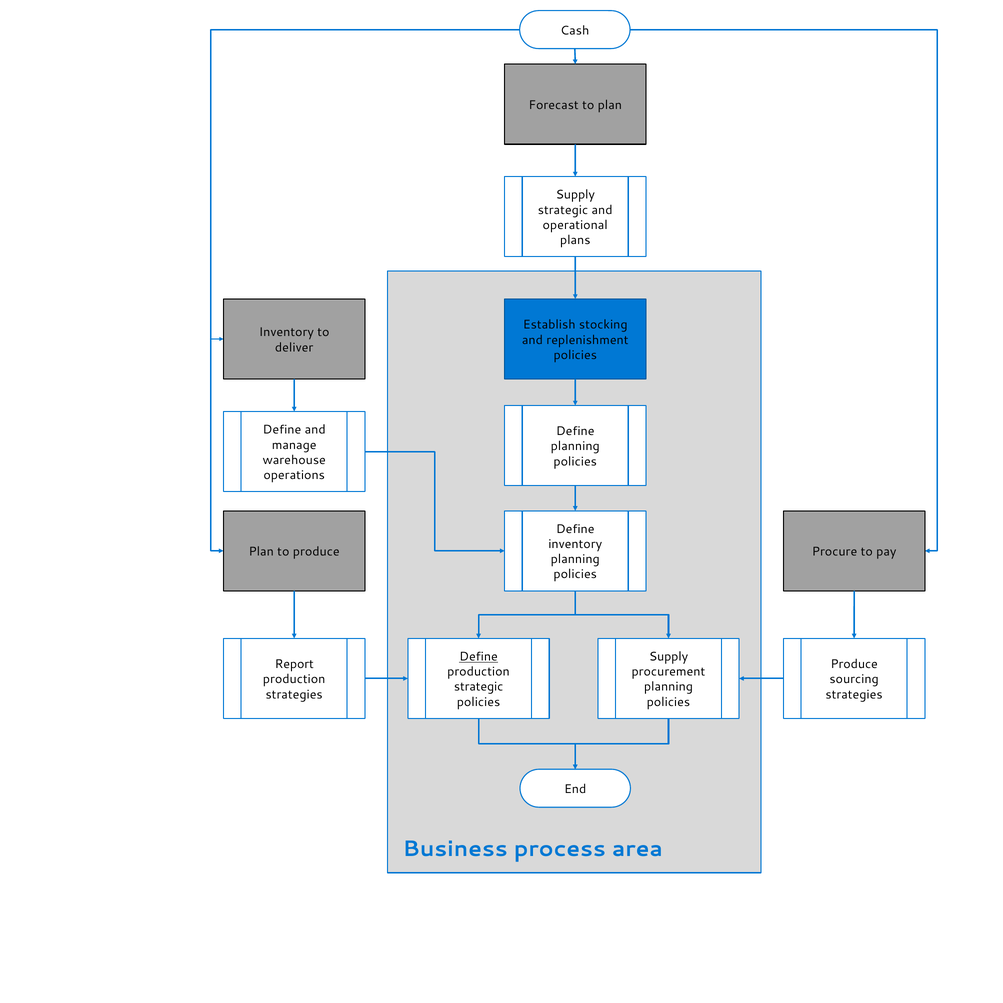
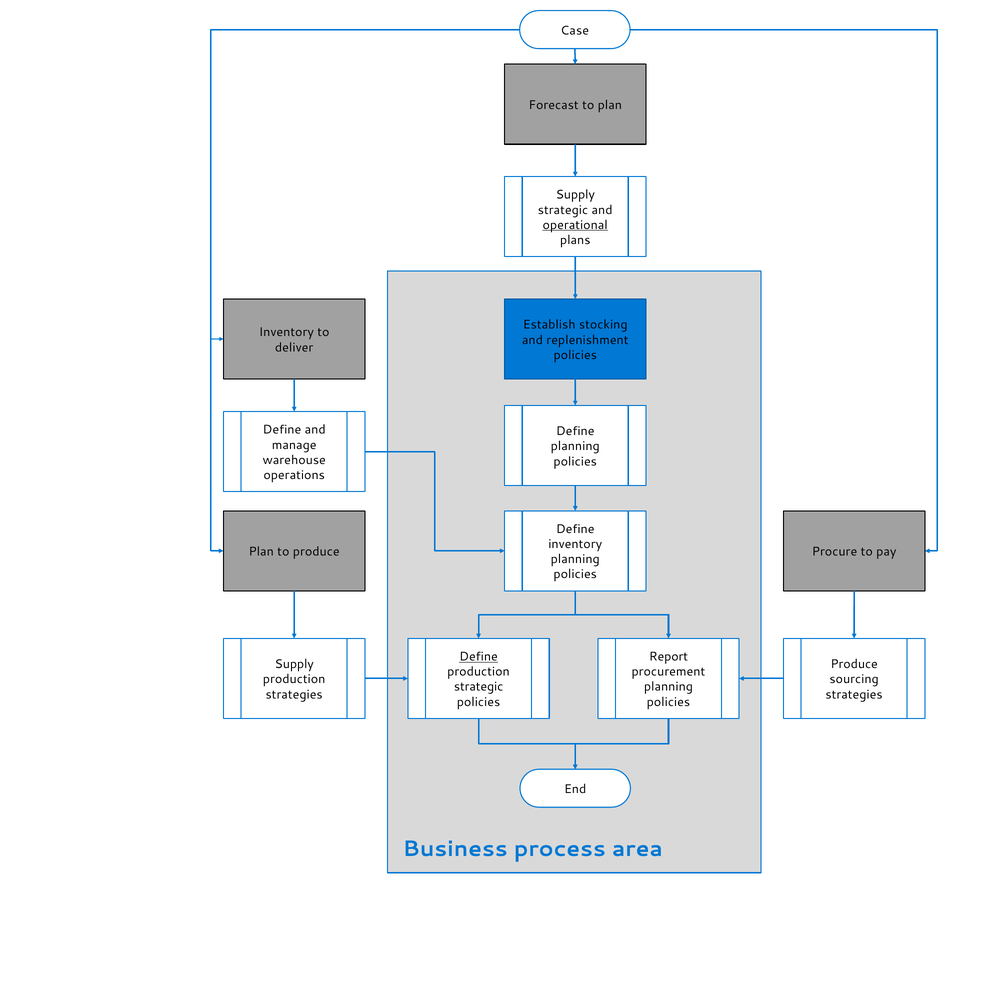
Cash: Cash -> Case
operational underline: none -> present
Supply at (669, 657): Supply -> Report
Report at (294, 664): Report -> Supply
